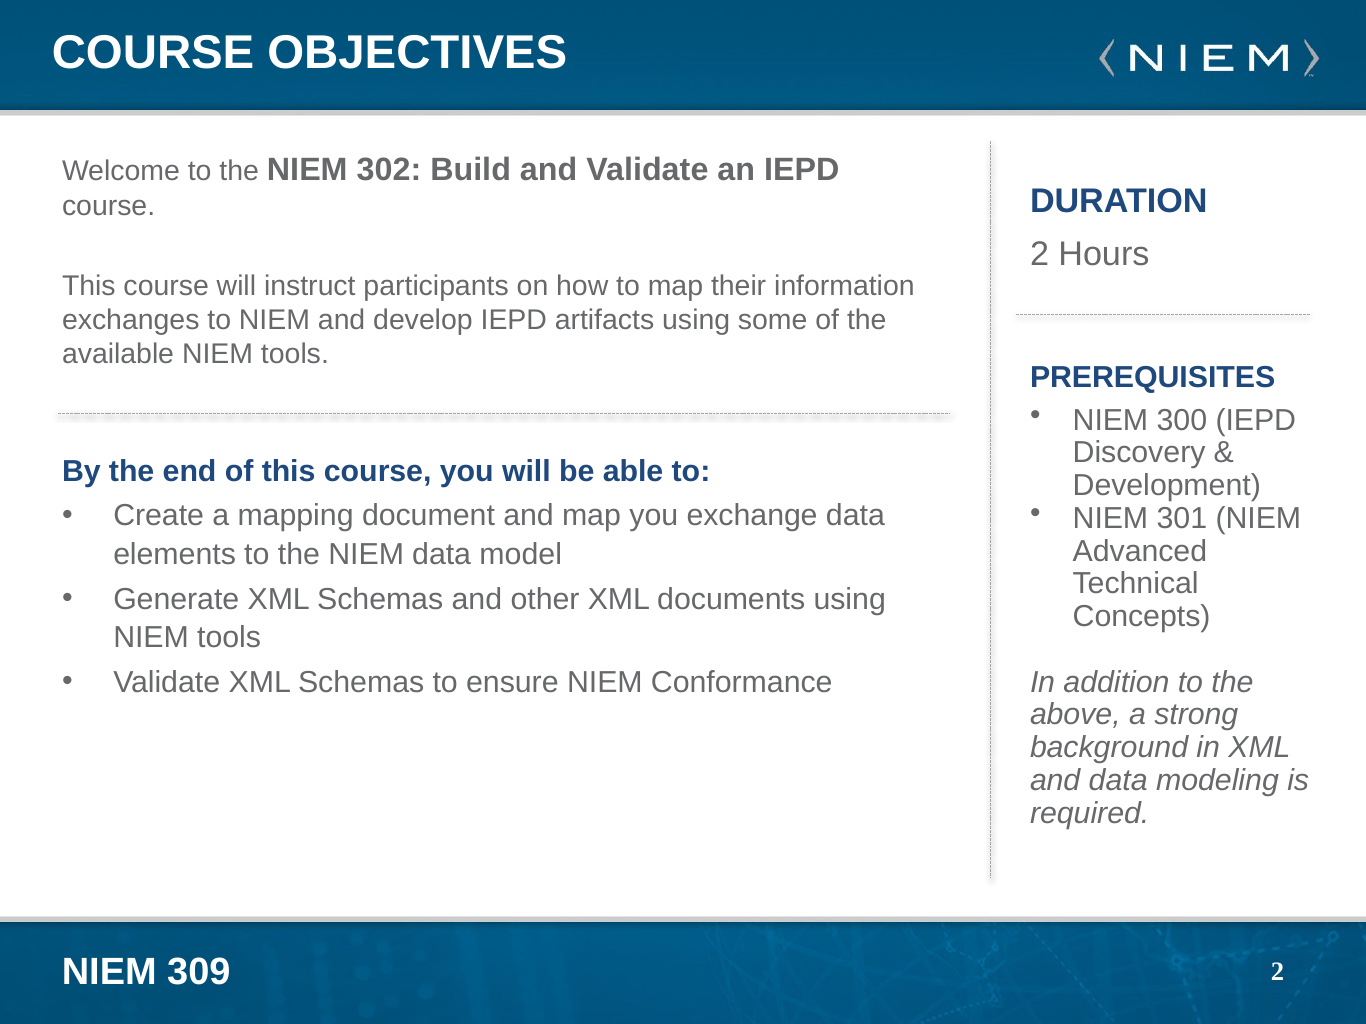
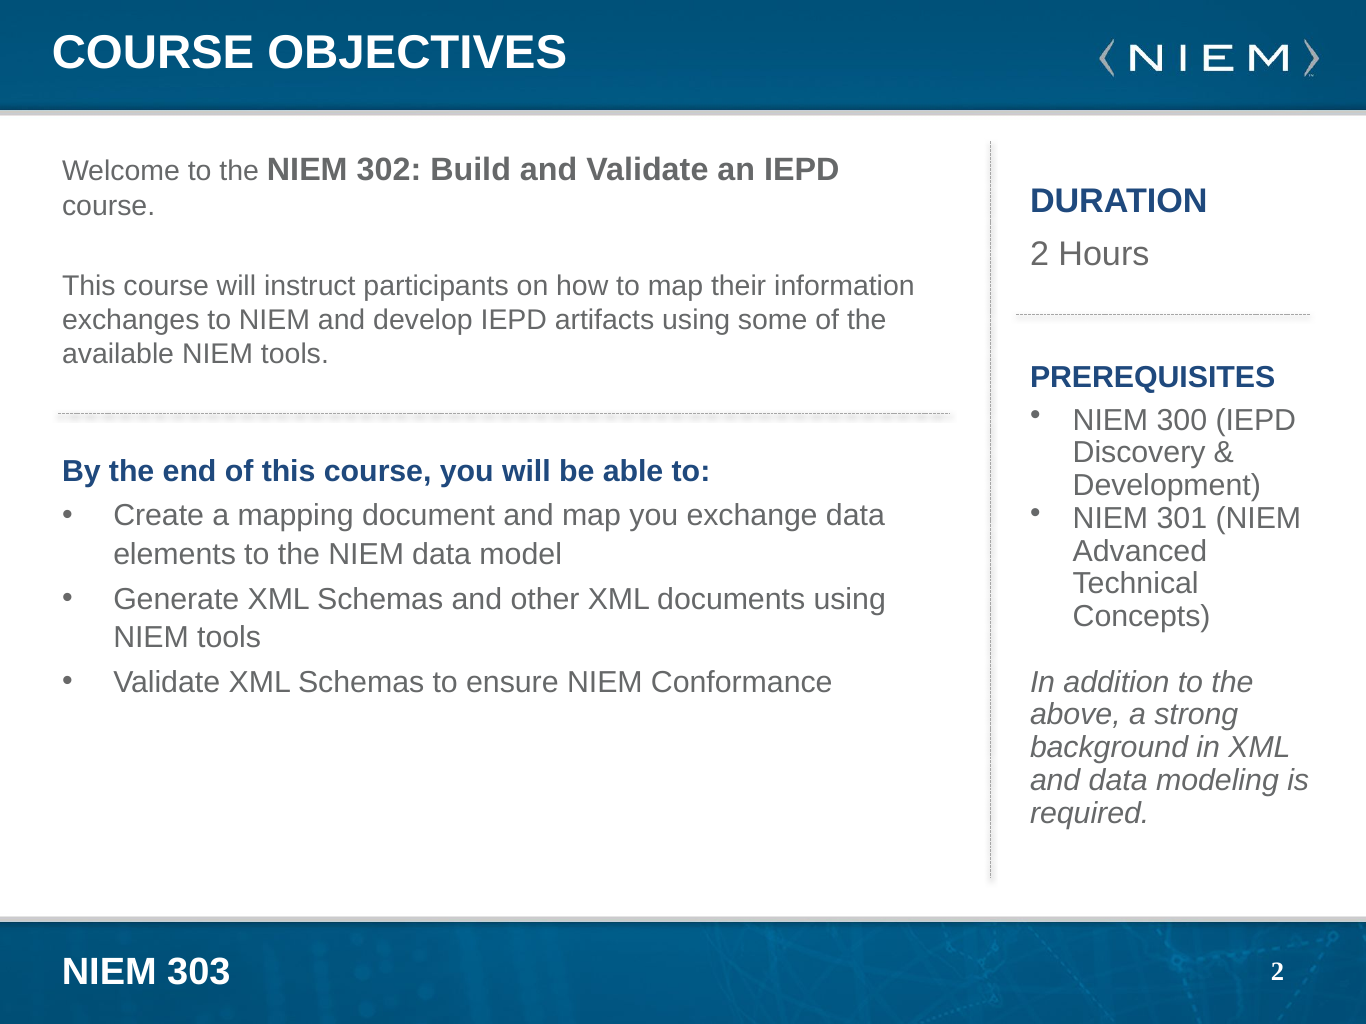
309: 309 -> 303
